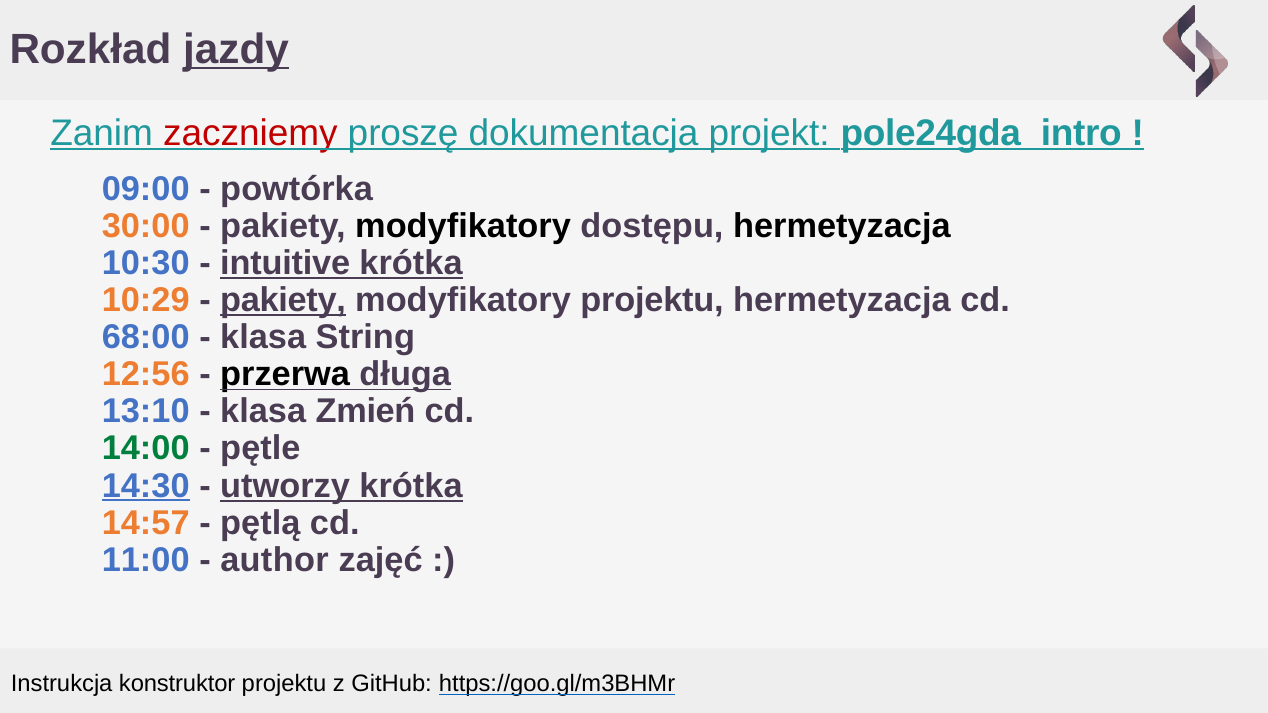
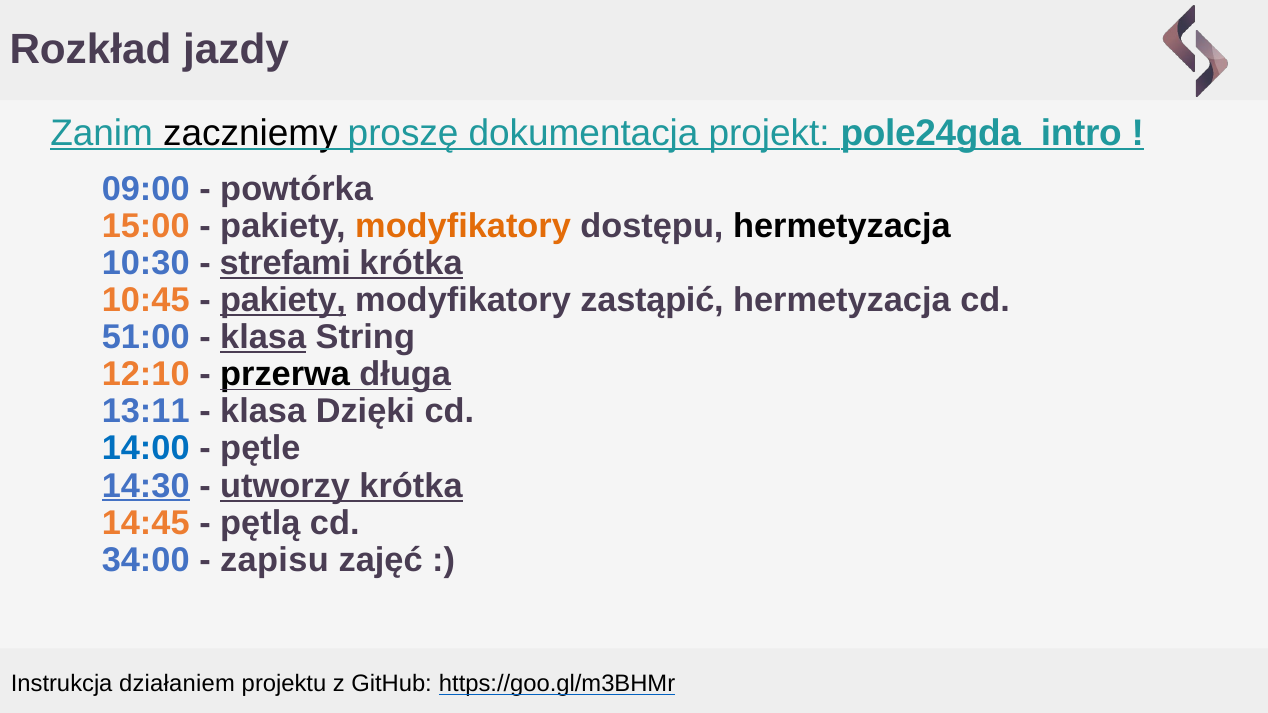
jazdy underline: present -> none
zaczniemy colour: red -> black
30:00: 30:00 -> 15:00
modyfikatory at (463, 226) colour: black -> orange
intuitive: intuitive -> strefami
10:29: 10:29 -> 10:45
modyfikatory projektu: projektu -> zastąpić
68:00: 68:00 -> 51:00
klasa at (263, 338) underline: none -> present
12:56: 12:56 -> 12:10
13:10: 13:10 -> 13:11
Zmień: Zmień -> Dzięki
14:00 colour: green -> blue
14:57: 14:57 -> 14:45
11:00: 11:00 -> 34:00
author: author -> zapisu
konstruktor: konstruktor -> działaniem
